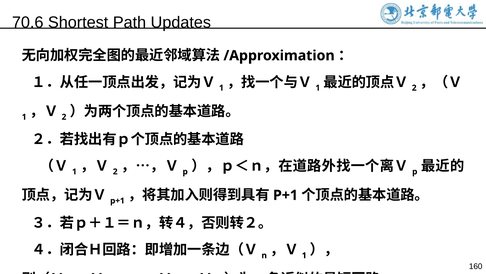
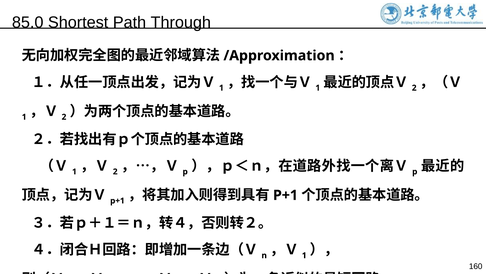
70.6: 70.6 -> 85.0
Updates: Updates -> Through
